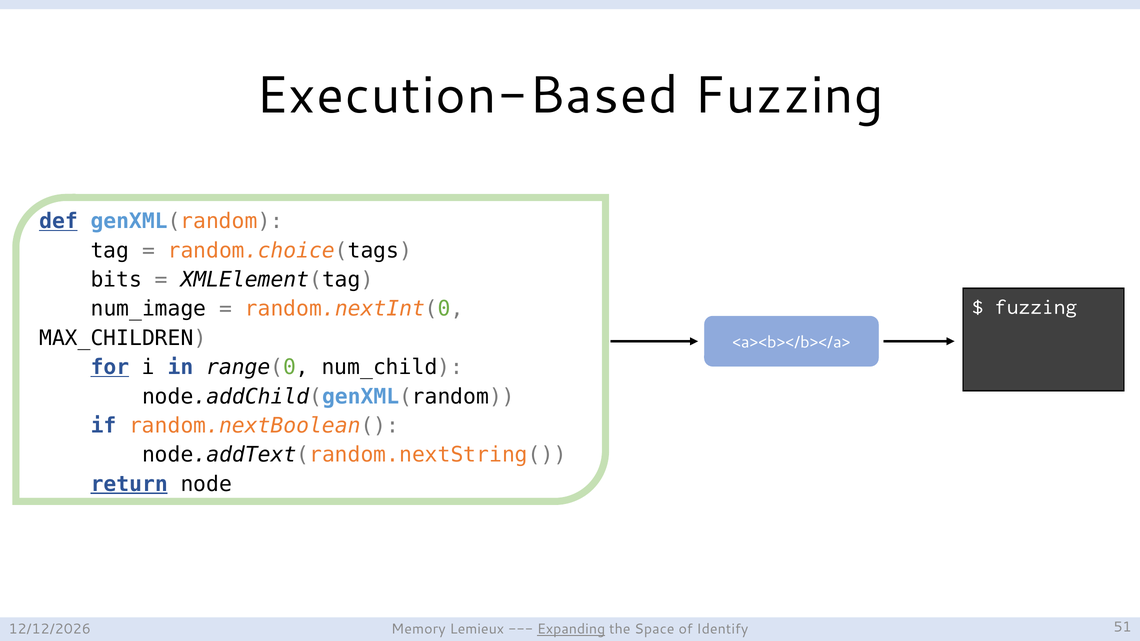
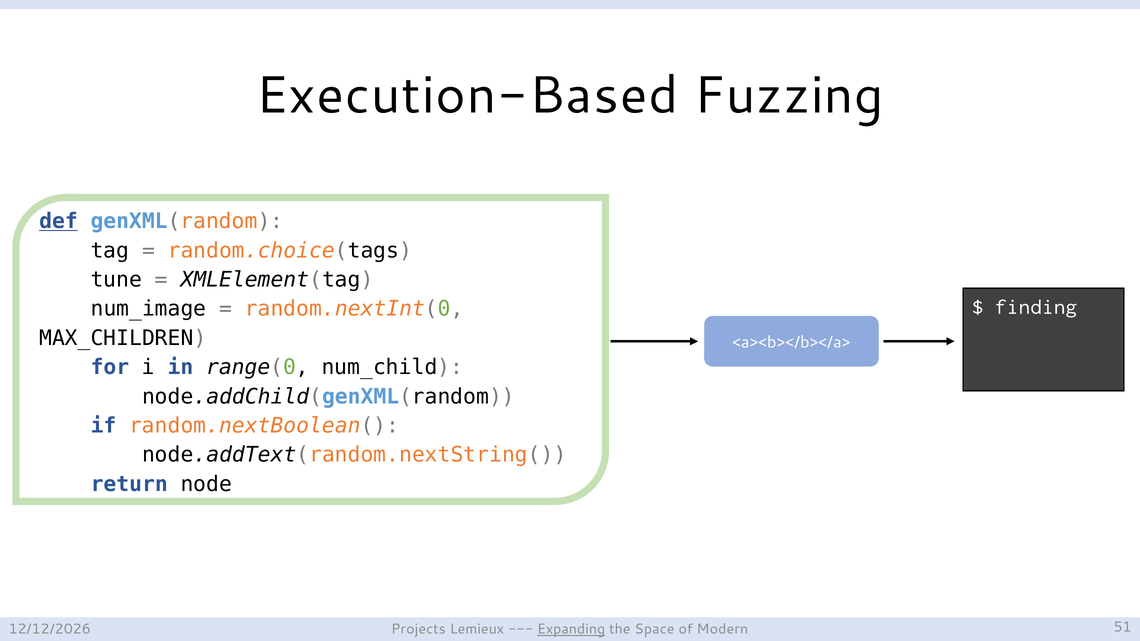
bits: bits -> tune
fuzzing at (1036, 307): fuzzing -> finding
for underline: present -> none
return underline: present -> none
Memory: Memory -> Projects
Identify: Identify -> Modern
